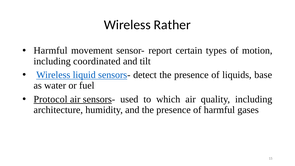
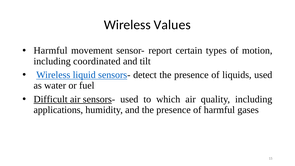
Rather: Rather -> Values
liquids base: base -> used
Protocol: Protocol -> Difficult
architecture: architecture -> applications
